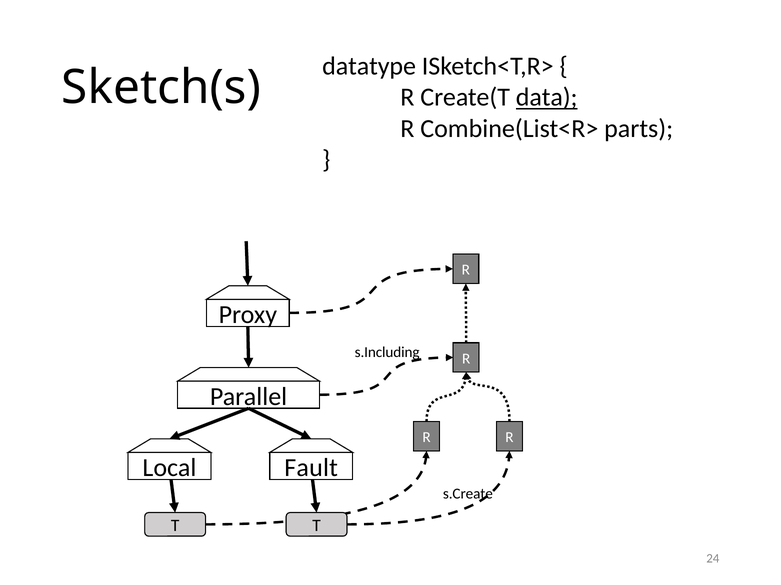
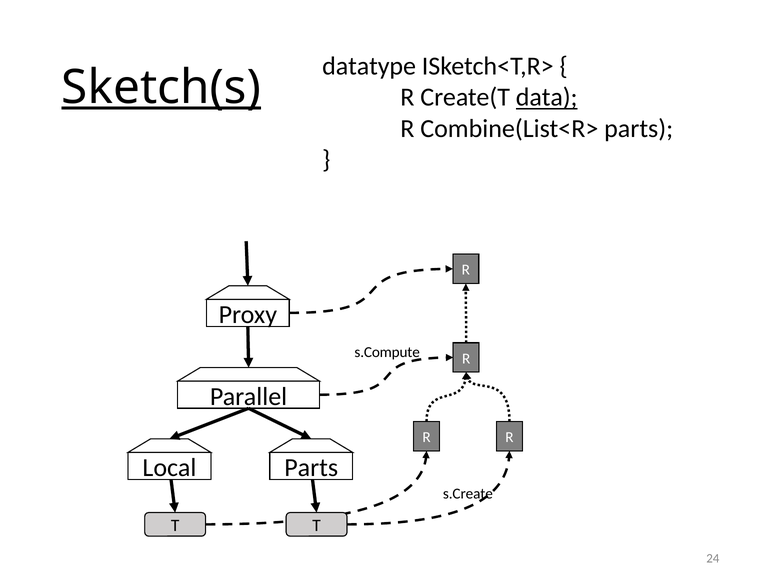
Sketch(s underline: none -> present
s.Including: s.Including -> s.Compute
Local Fault: Fault -> Parts
